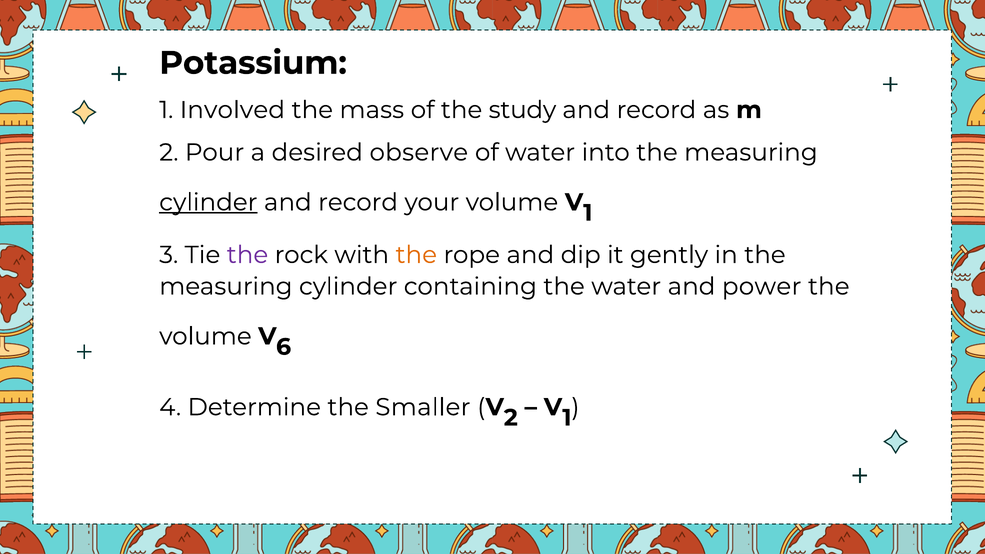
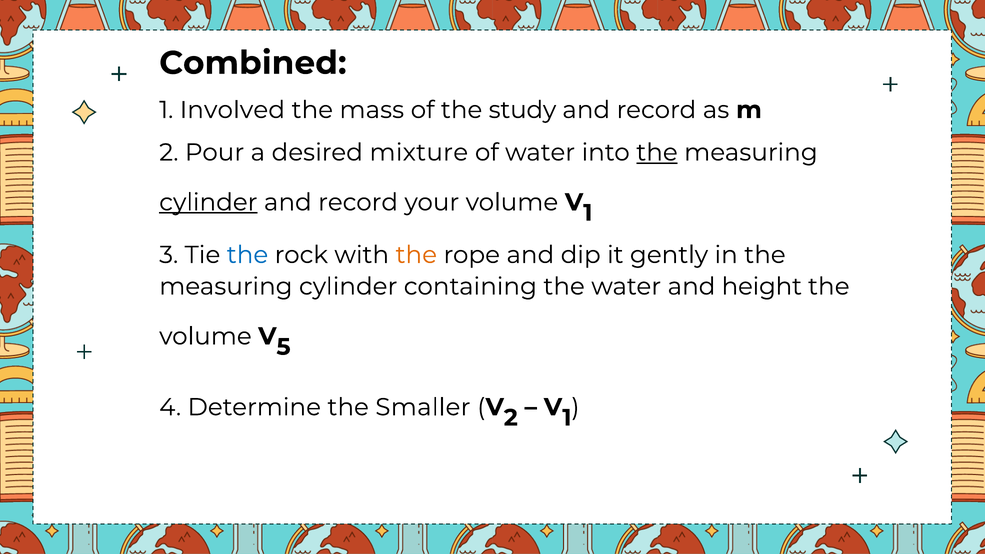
Potassium: Potassium -> Combined
observe: observe -> mixture
the at (657, 152) underline: none -> present
the at (247, 255) colour: purple -> blue
power: power -> height
6: 6 -> 5
